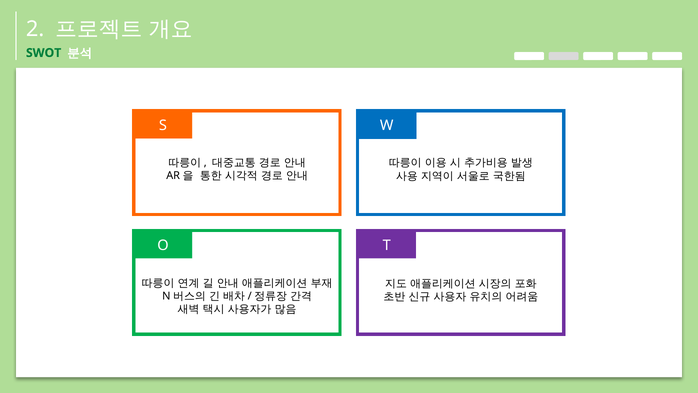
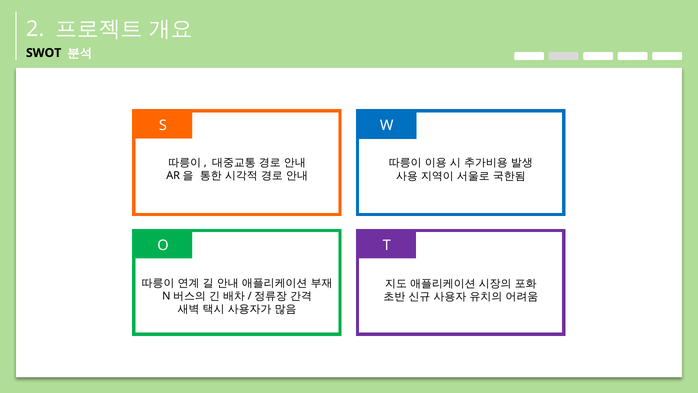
SWOT colour: green -> black
